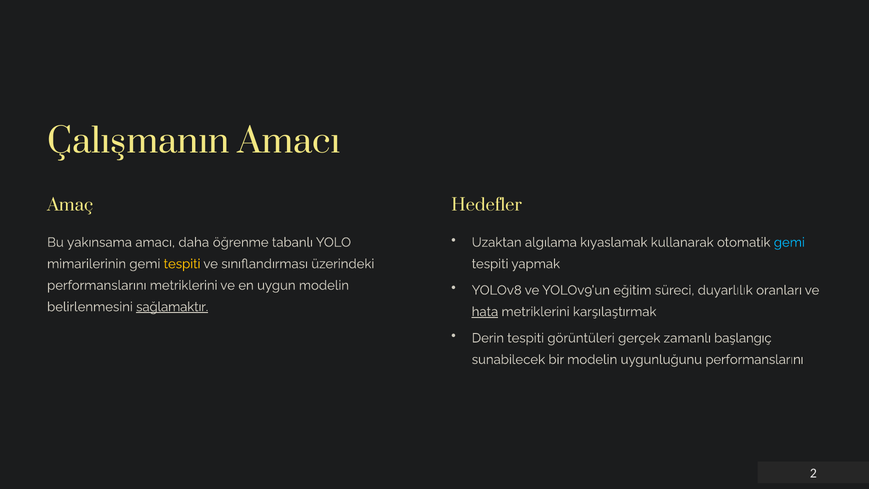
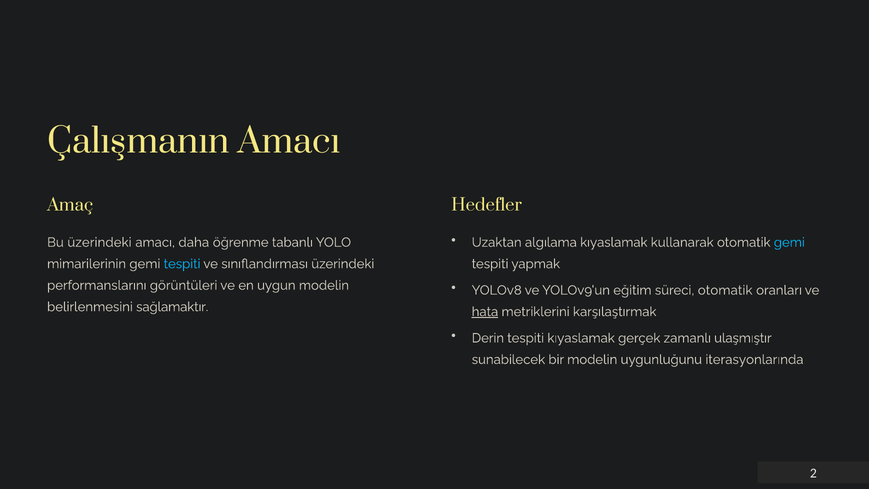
Bu yakınsama: yakınsama -> üzerindeki
tespiti at (182, 264) colour: yellow -> light blue
performanslarını metriklerini: metriklerini -> görüntüleri
süreci duyarlılık: duyarlılık -> otomatik
sağlamaktır underline: present -> none
tespiti görüntüleri: görüntüleri -> kıyaslamak
başlangıç: başlangıç -> ulaşmıştır
uygunluğunu performanslarını: performanslarını -> iterasyonlarında
